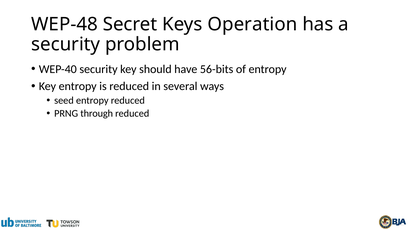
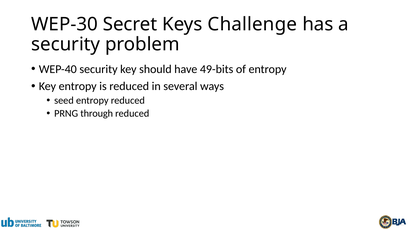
WEP-48: WEP-48 -> WEP-30
Operation: Operation -> Challenge
56-bits: 56-bits -> 49-bits
